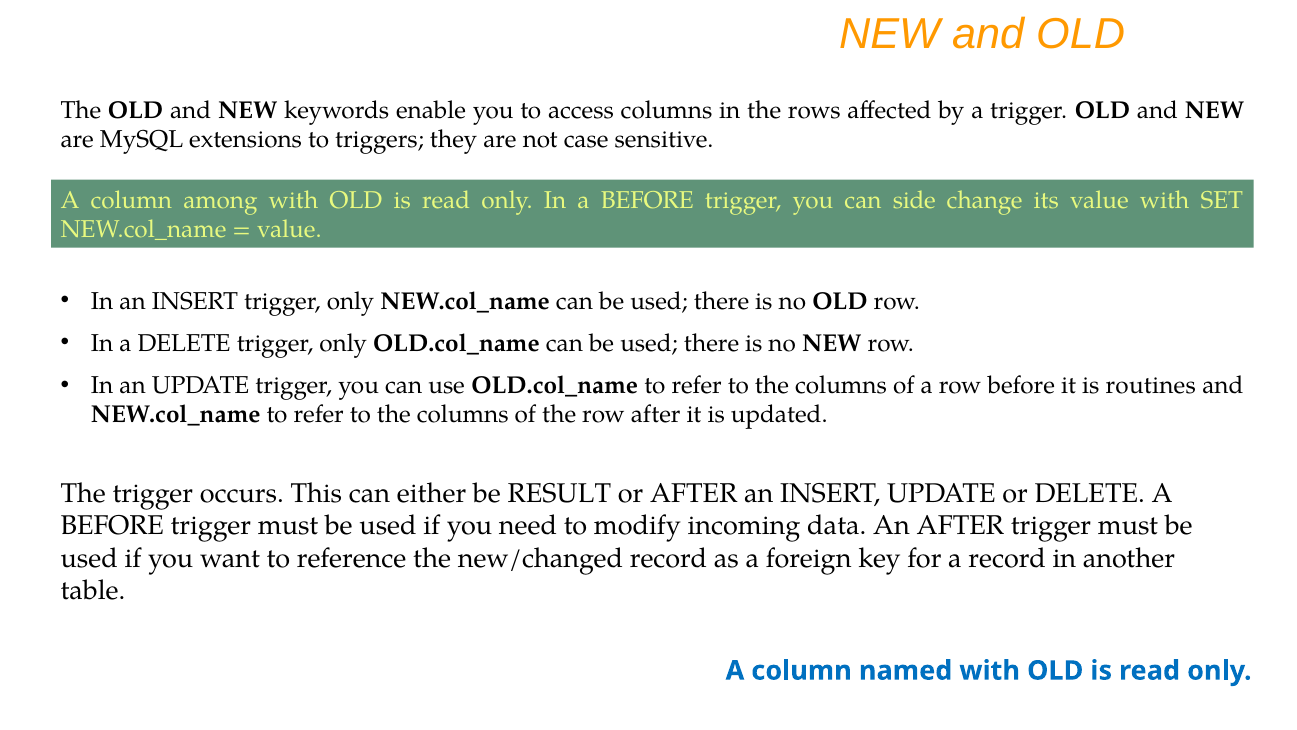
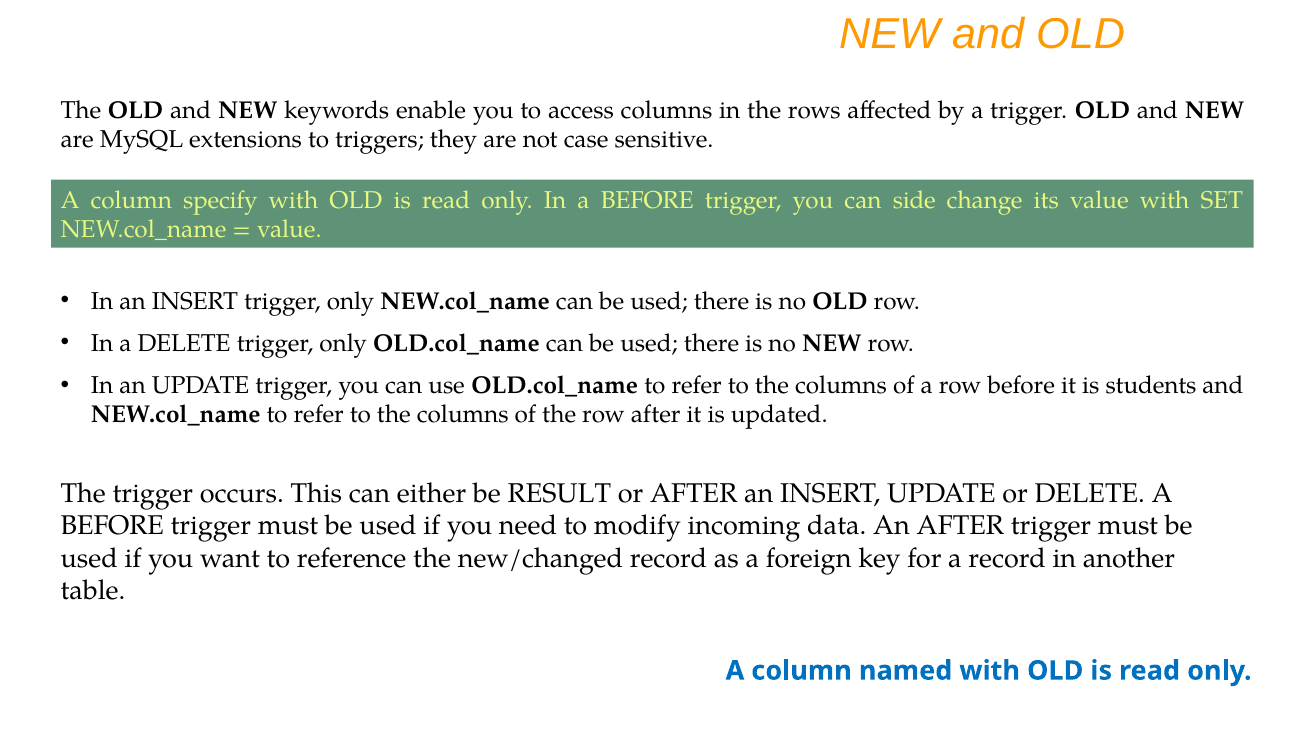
among: among -> specify
routines: routines -> students
